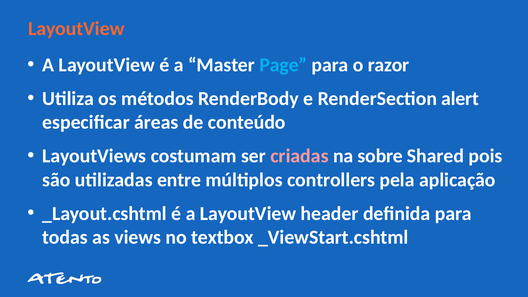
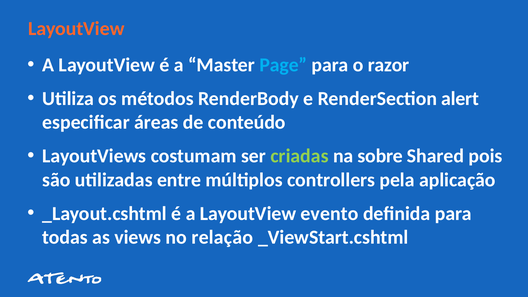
criadas colour: pink -> light green
header: header -> evento
textbox: textbox -> relação
